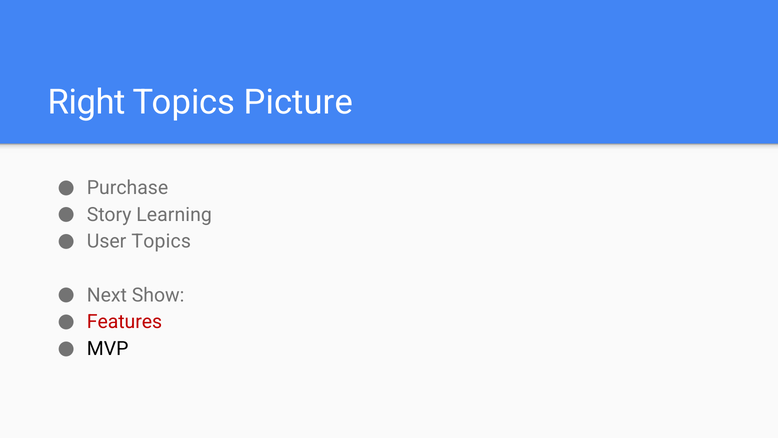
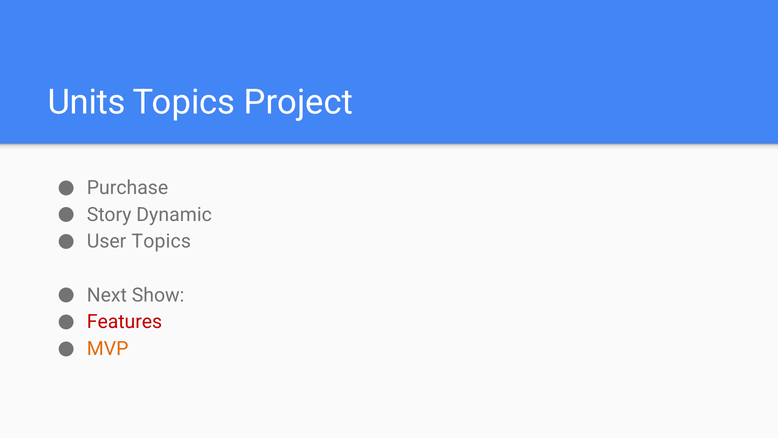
Right: Right -> Units
Picture: Picture -> Project
Learning: Learning -> Dynamic
MVP colour: black -> orange
